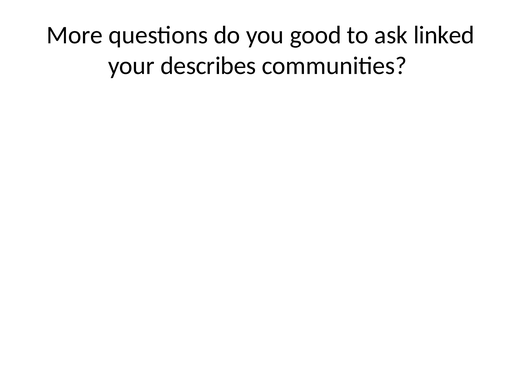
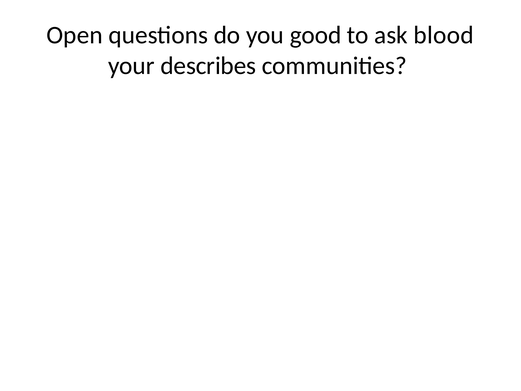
More: More -> Open
linked: linked -> blood
